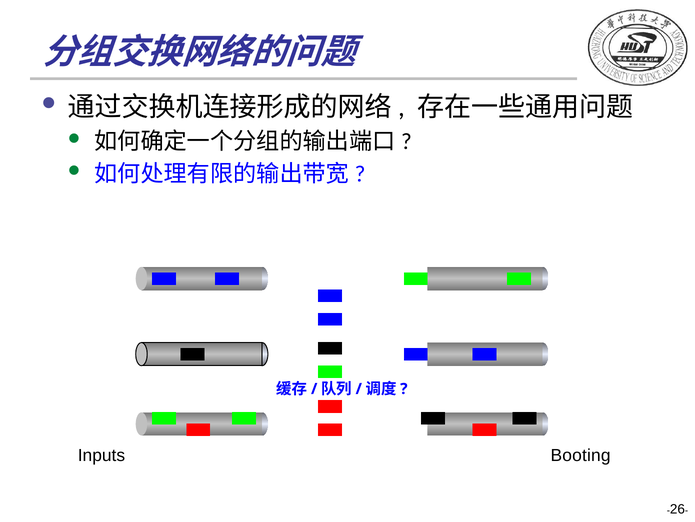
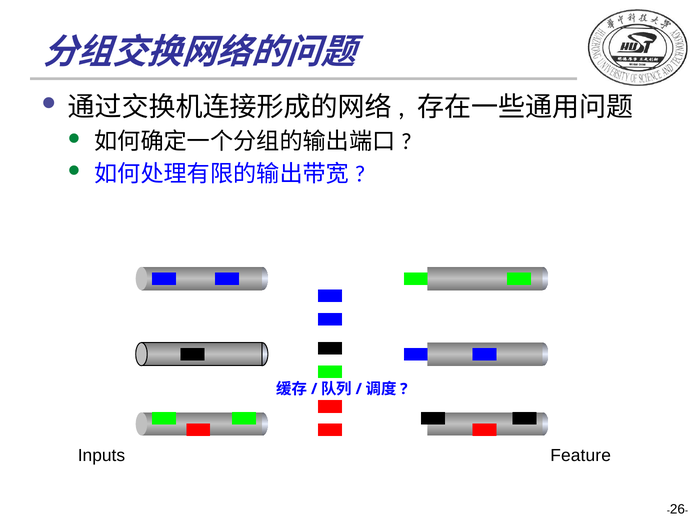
Booting: Booting -> Feature
